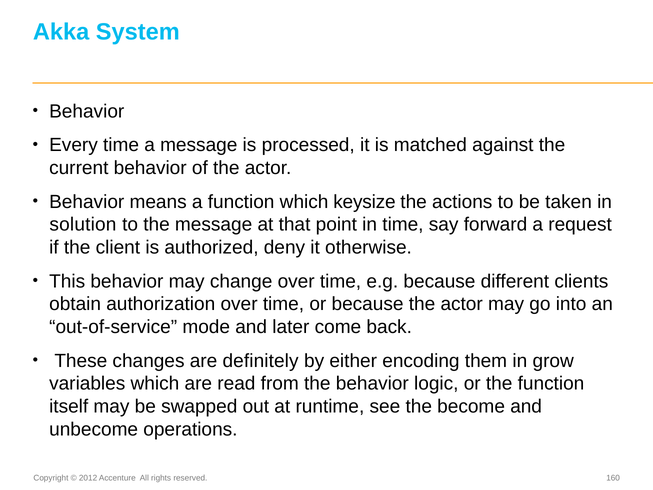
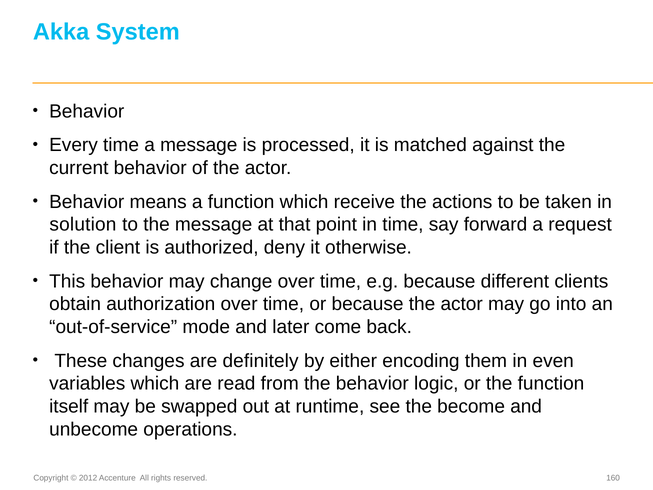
keysize: keysize -> receive
grow: grow -> even
